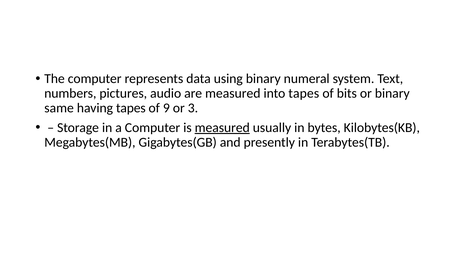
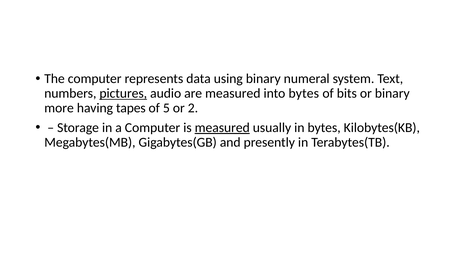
pictures underline: none -> present
into tapes: tapes -> bytes
same: same -> more
9: 9 -> 5
3: 3 -> 2
